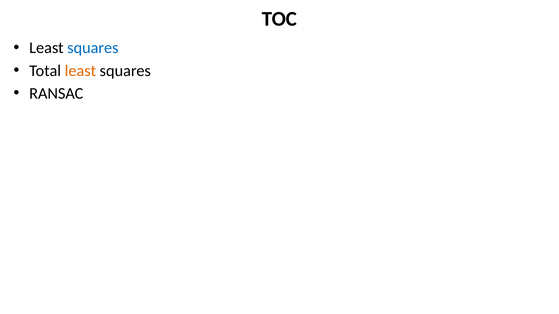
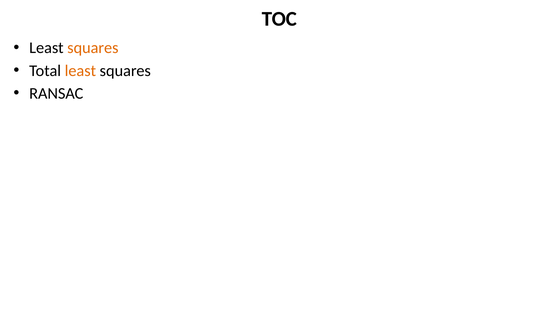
squares at (93, 48) colour: blue -> orange
